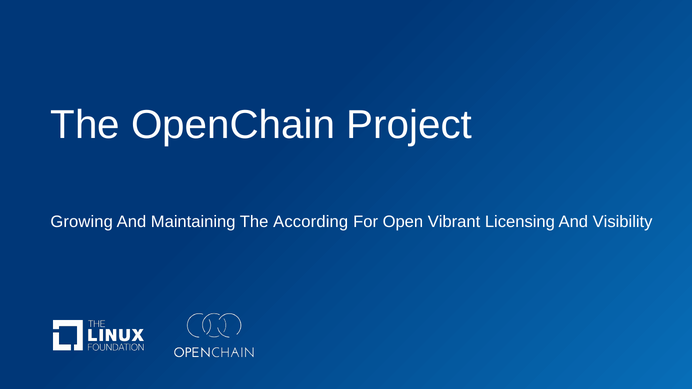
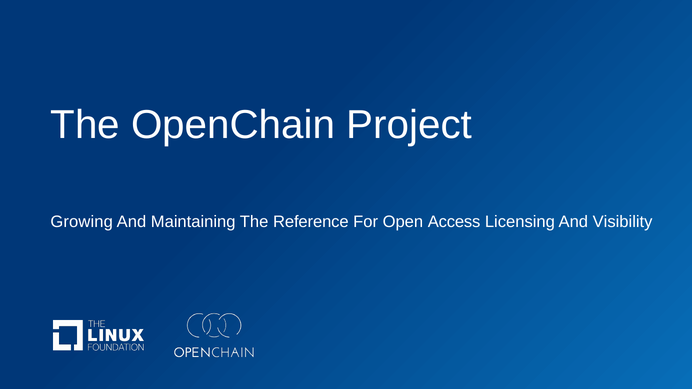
According: According -> Reference
Vibrant: Vibrant -> Access
